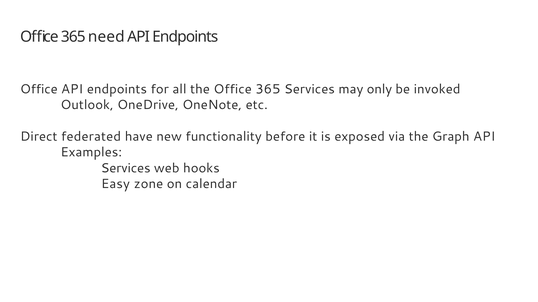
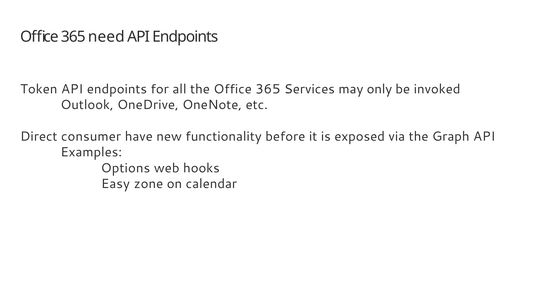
Office at (39, 89): Office -> Token
federated: federated -> consumer
Services at (126, 168): Services -> Options
